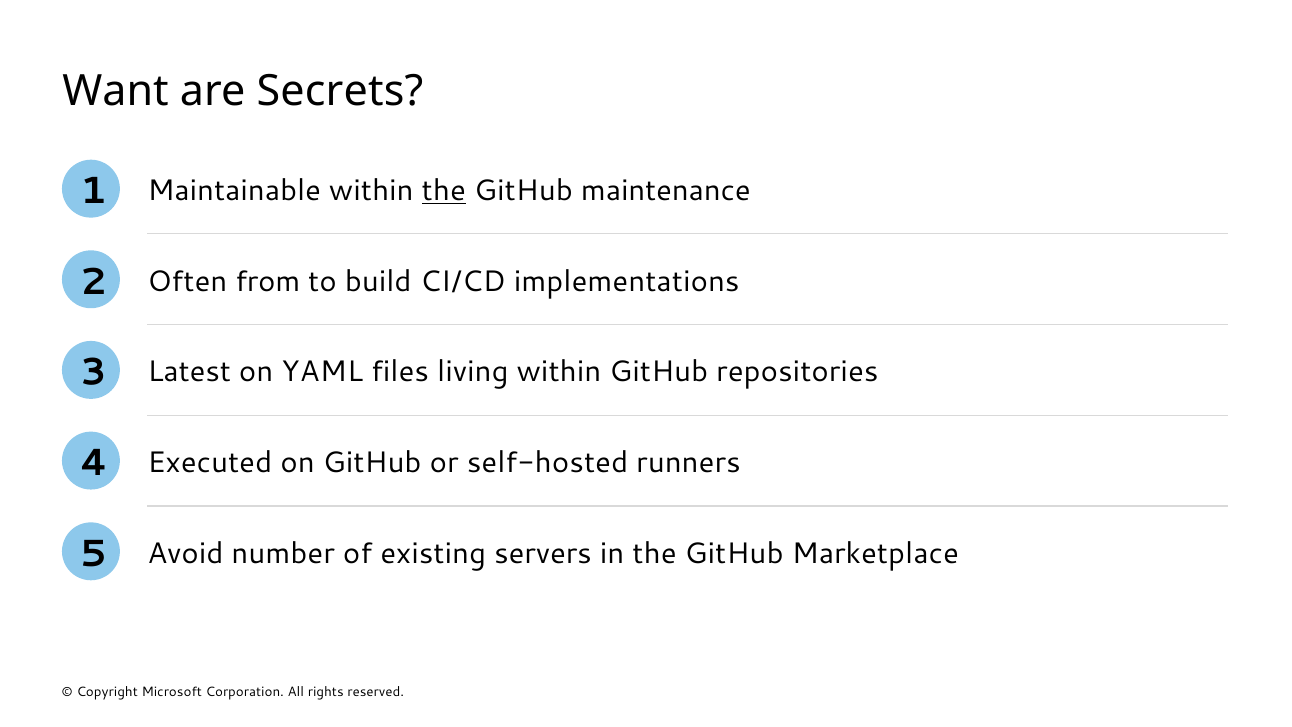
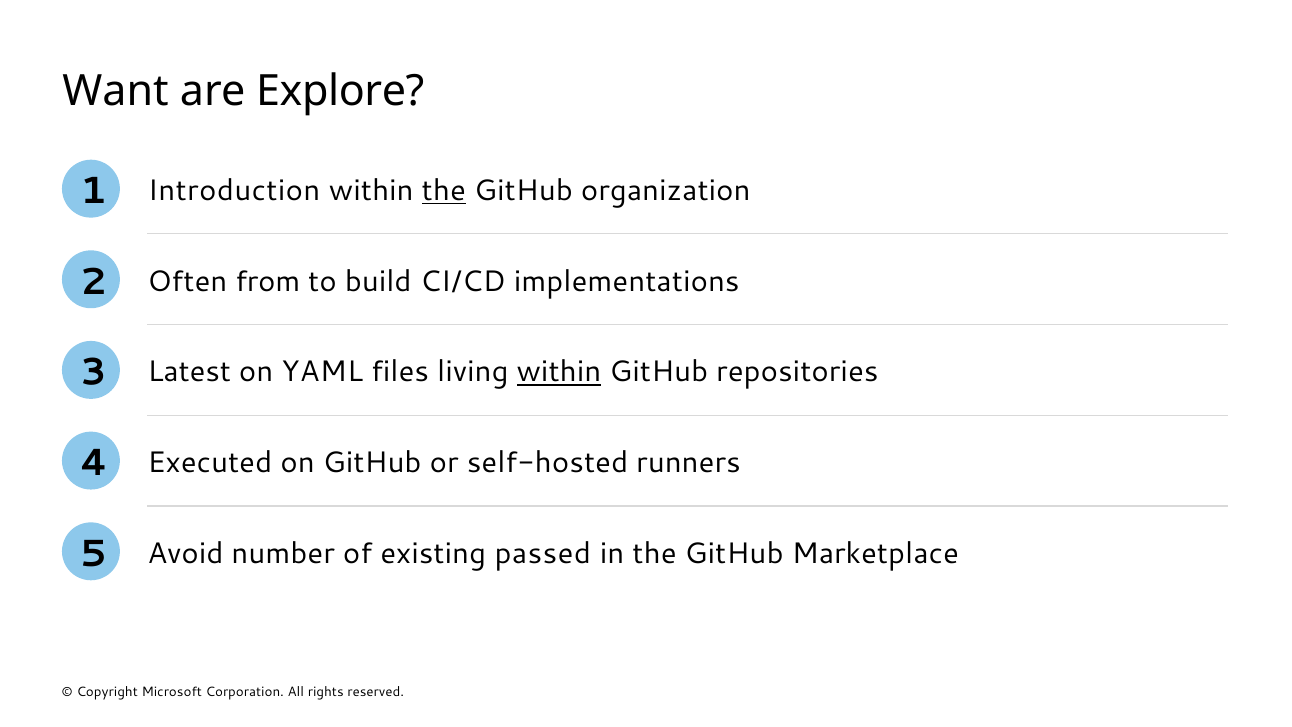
Secrets: Secrets -> Explore
Maintainable: Maintainable -> Introduction
maintenance: maintenance -> organization
within at (559, 372) underline: none -> present
servers: servers -> passed
